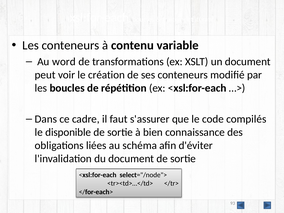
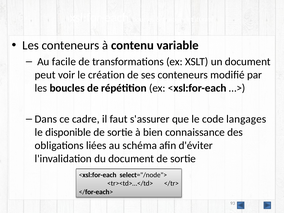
word: word -> facile
compilés: compilés -> langages
